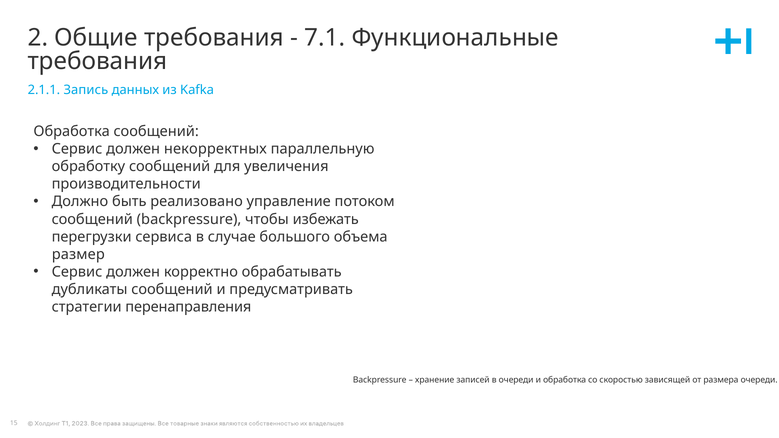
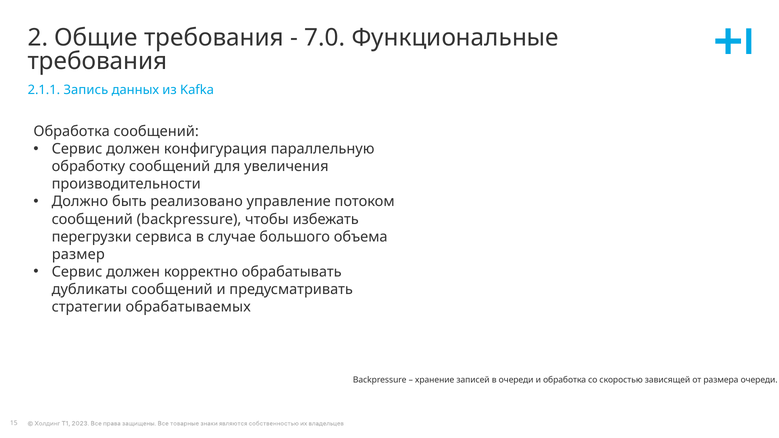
7.1: 7.1 -> 7.0
некорректных: некорректных -> конфигурация
перенаправления: перенаправления -> обрабатываемых
